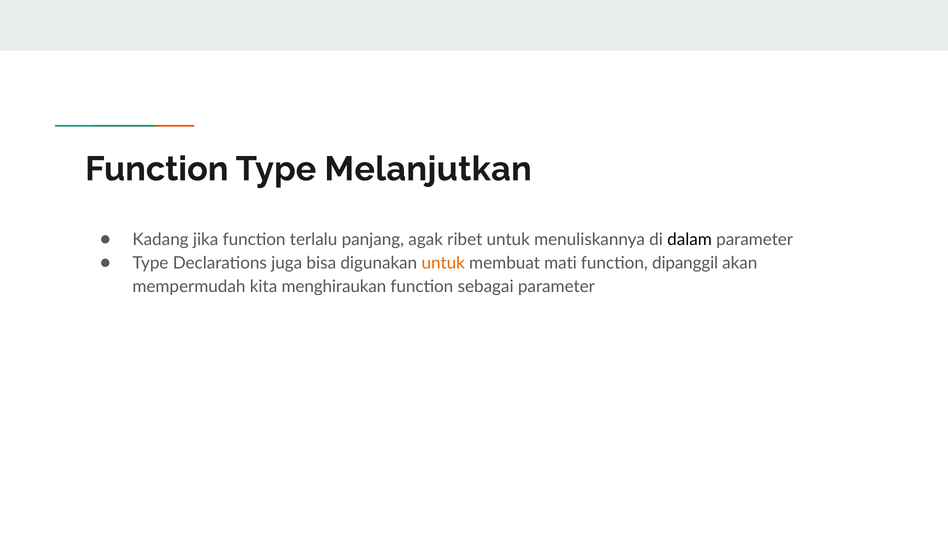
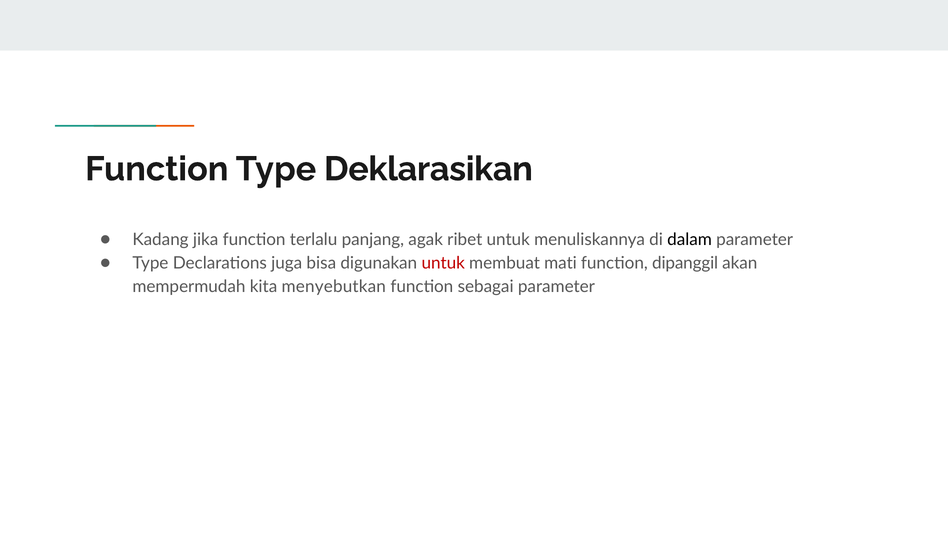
Melanjutkan: Melanjutkan -> Deklarasikan
untuk at (443, 263) colour: orange -> red
menghiraukan: menghiraukan -> menyebutkan
